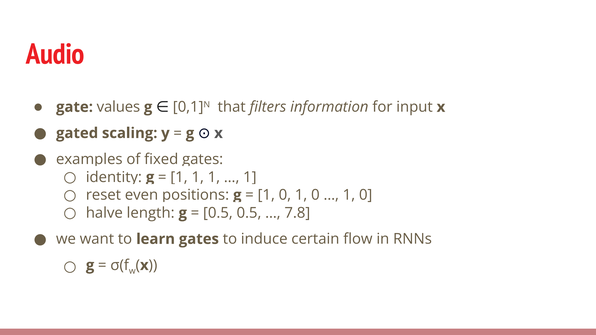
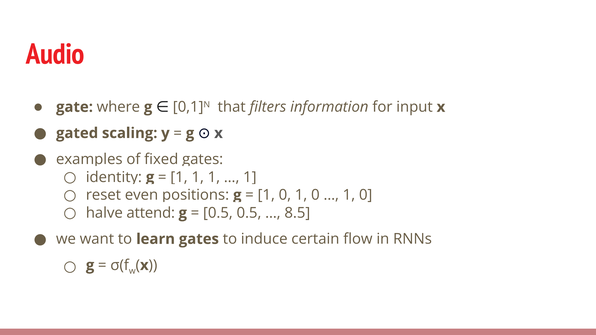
values: values -> where
length: length -> attend
7.8: 7.8 -> 8.5
